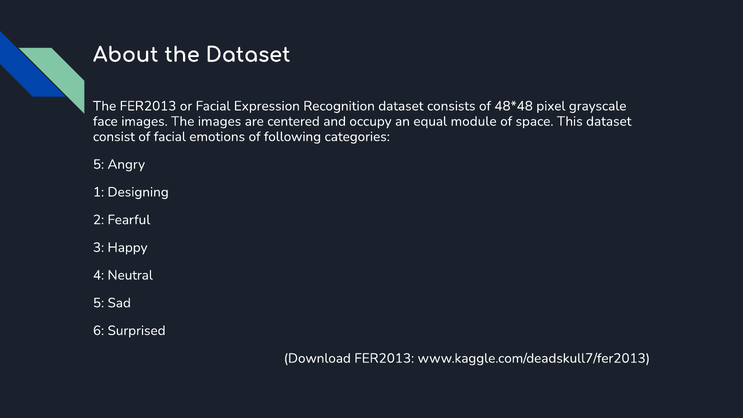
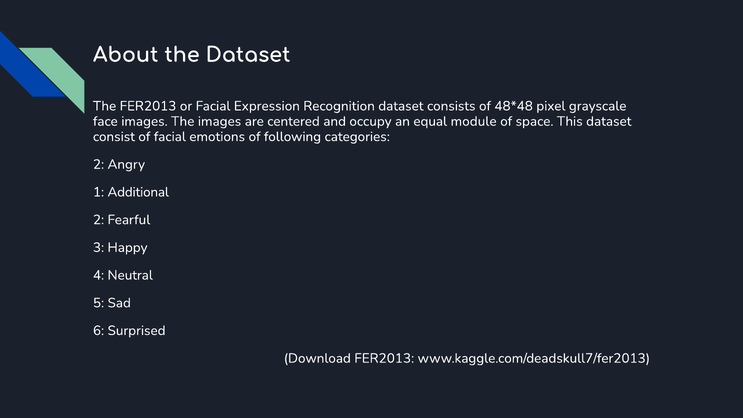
5 at (99, 164): 5 -> 2
Designing: Designing -> Additional
